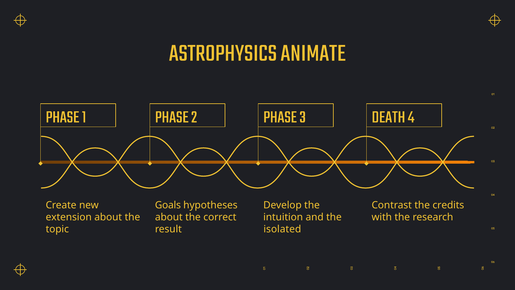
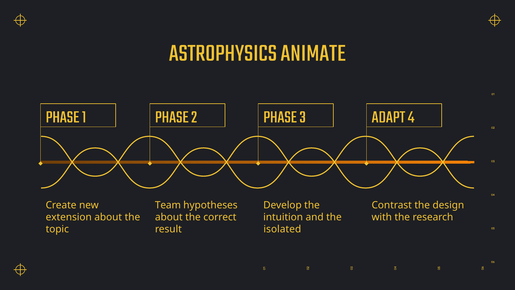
DEATH: DEATH -> ADAPT
Goals: Goals -> Team
credits: credits -> design
